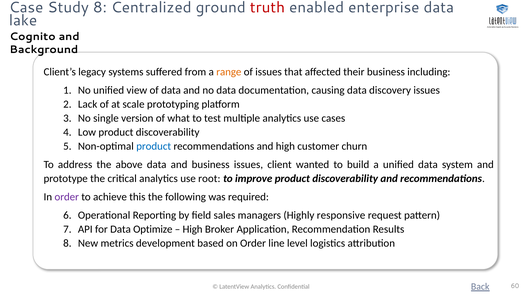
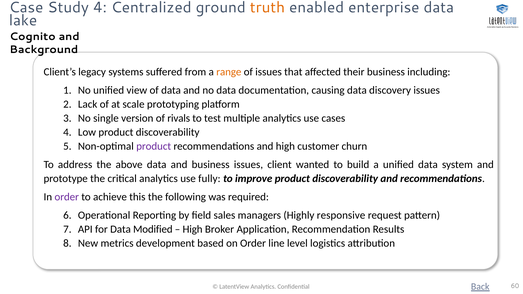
Study 8: 8 -> 4
truth colour: red -> orange
what: what -> rivals
product at (154, 146) colour: blue -> purple
root: root -> fully
Optimize: Optimize -> Modified
